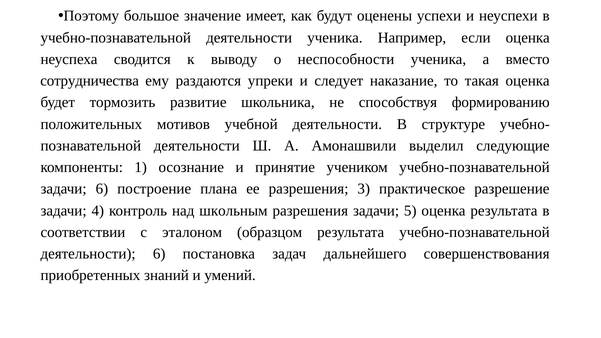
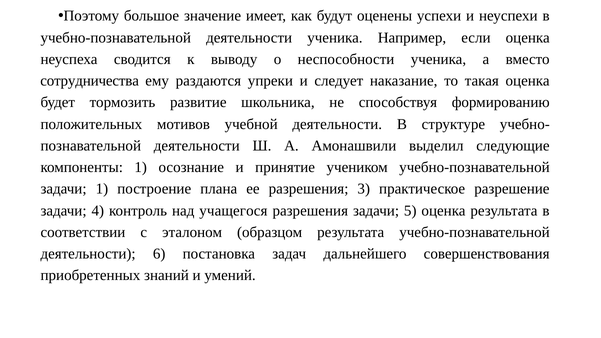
задачи 6: 6 -> 1
школьным: школьным -> учащегося
